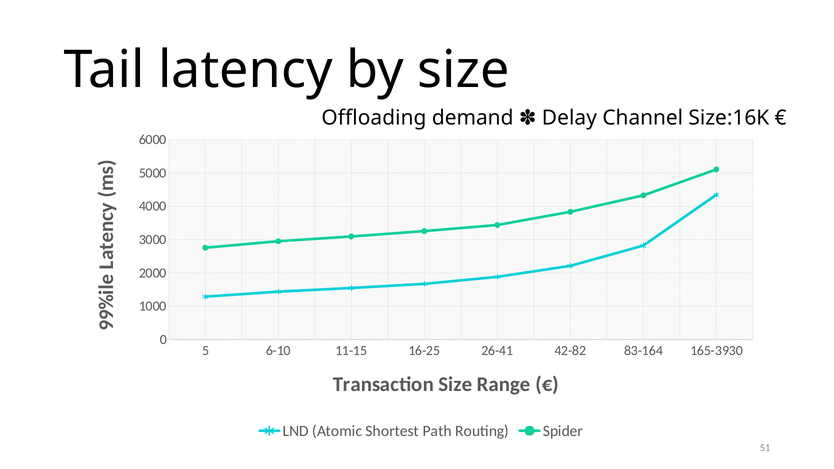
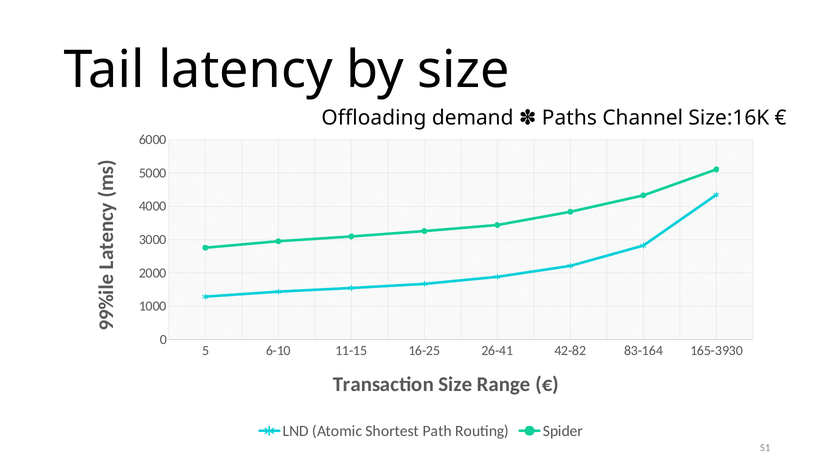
Delay: Delay -> Paths
